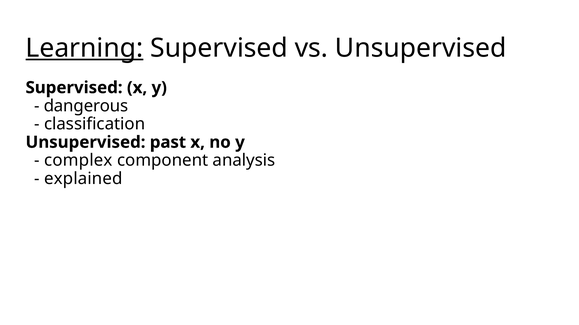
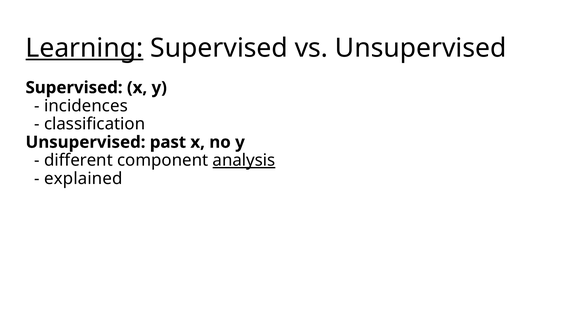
dangerous: dangerous -> incidences
complex: complex -> different
analysis underline: none -> present
